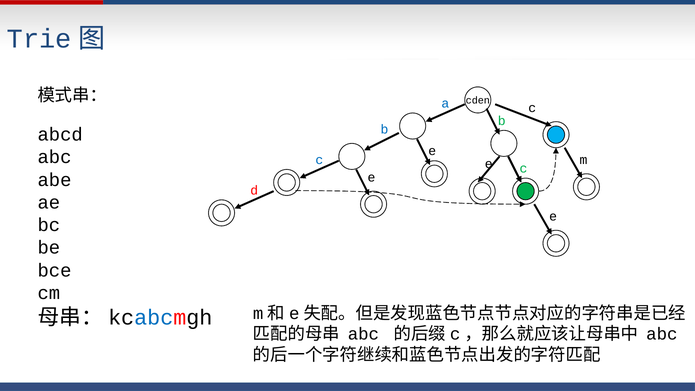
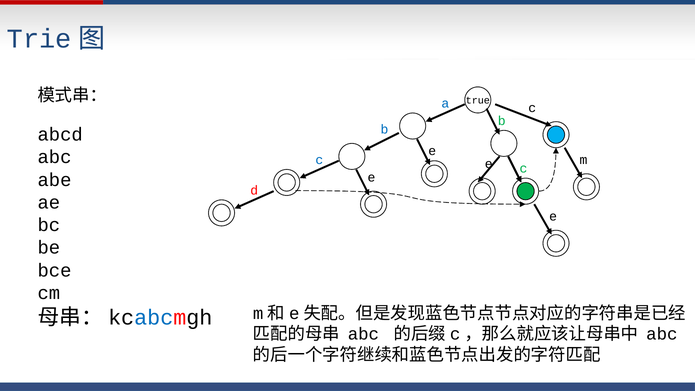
cden: cden -> true
